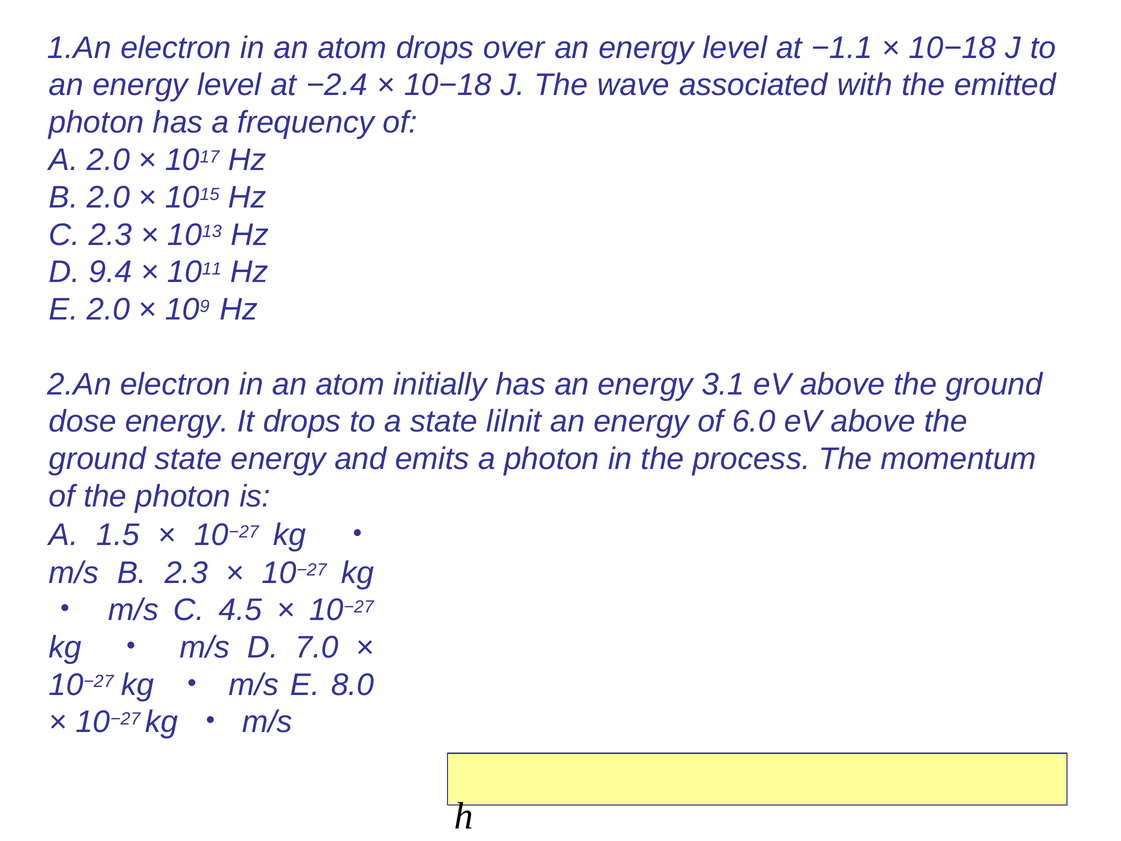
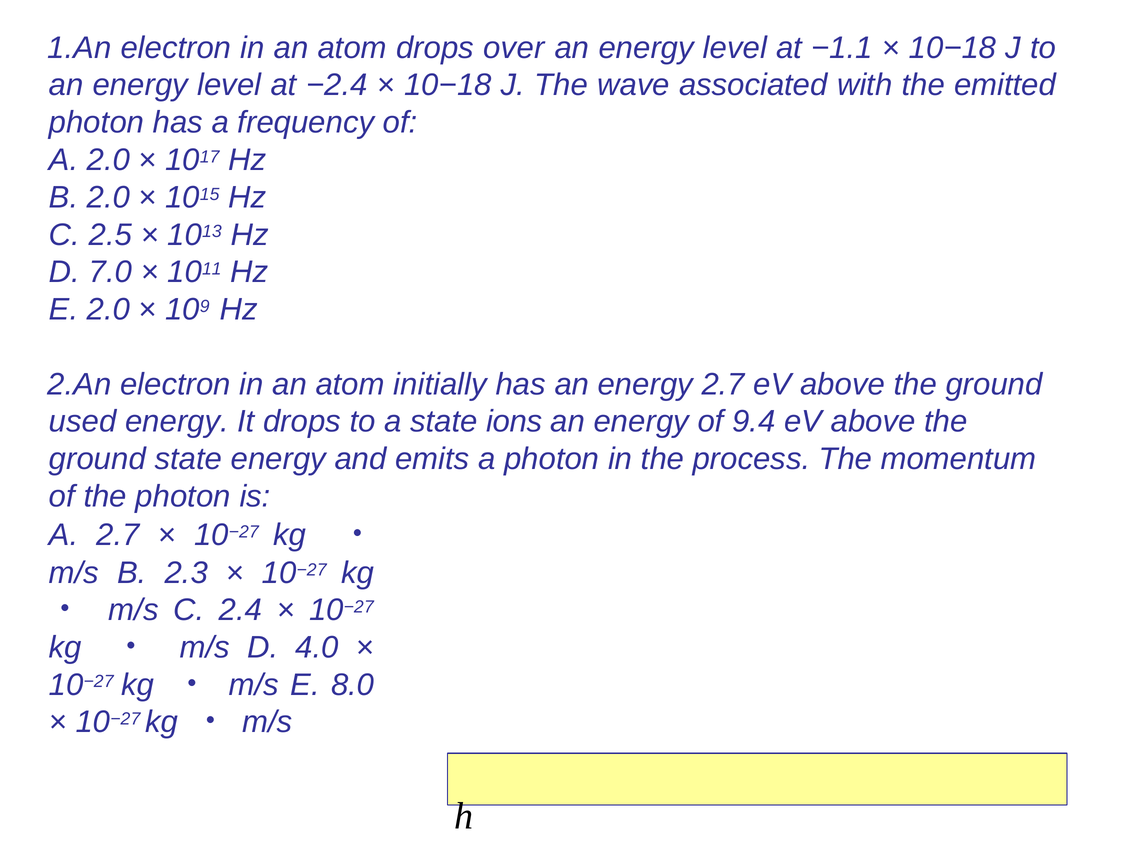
C 2.3: 2.3 -> 2.5
9.4: 9.4 -> 7.0
energy 3.1: 3.1 -> 2.7
dose: dose -> used
lilnit: lilnit -> ions
6.0: 6.0 -> 9.4
A 1.5: 1.5 -> 2.7
4.5: 4.5 -> 2.4
7.0: 7.0 -> 4.0
